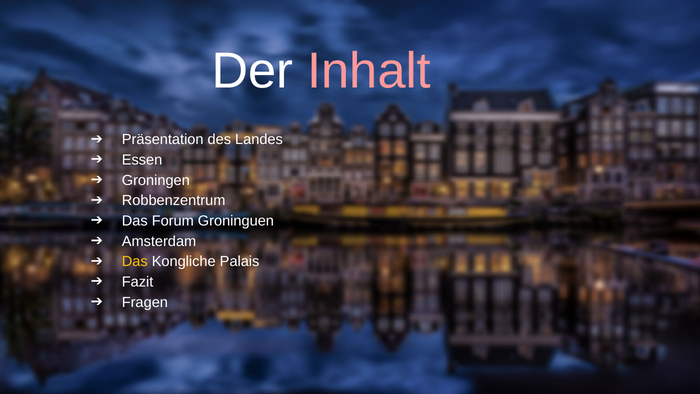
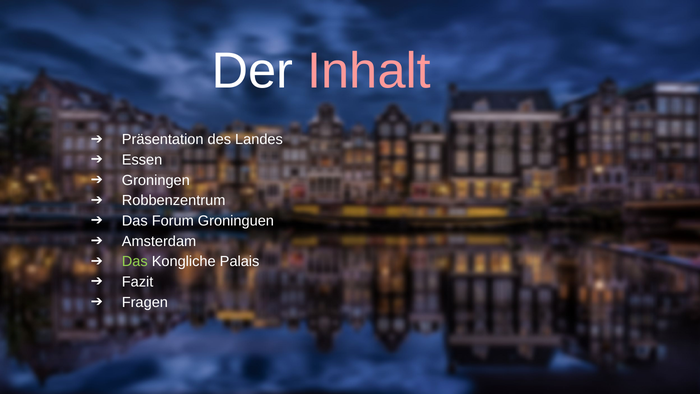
Das at (135, 261) colour: yellow -> light green
